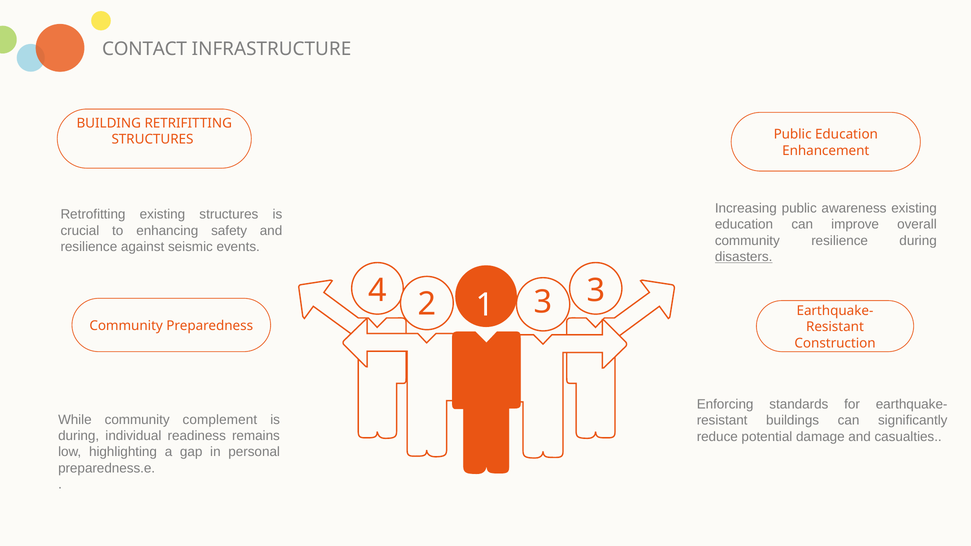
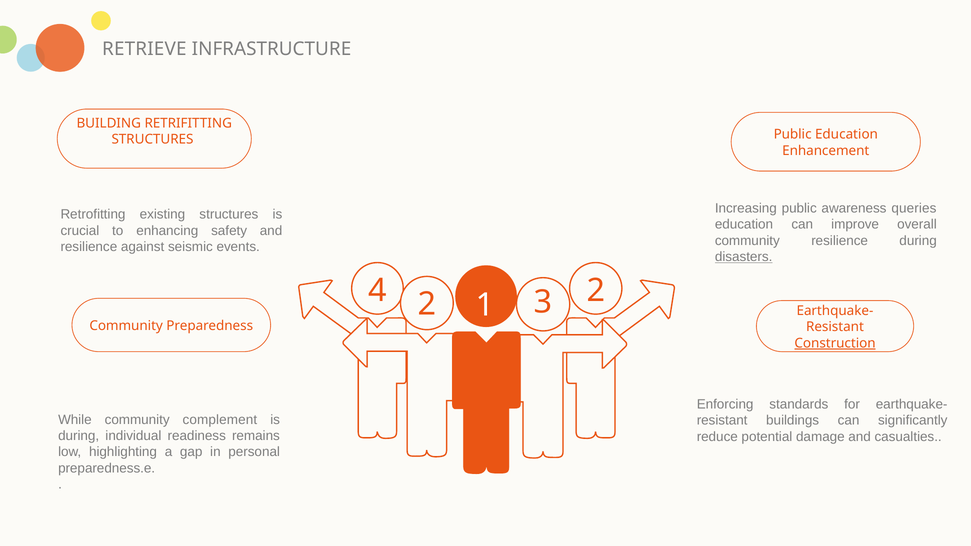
CONTACT: CONTACT -> RETRIEVE
awareness existing: existing -> queries
4 3: 3 -> 2
Construction underline: none -> present
